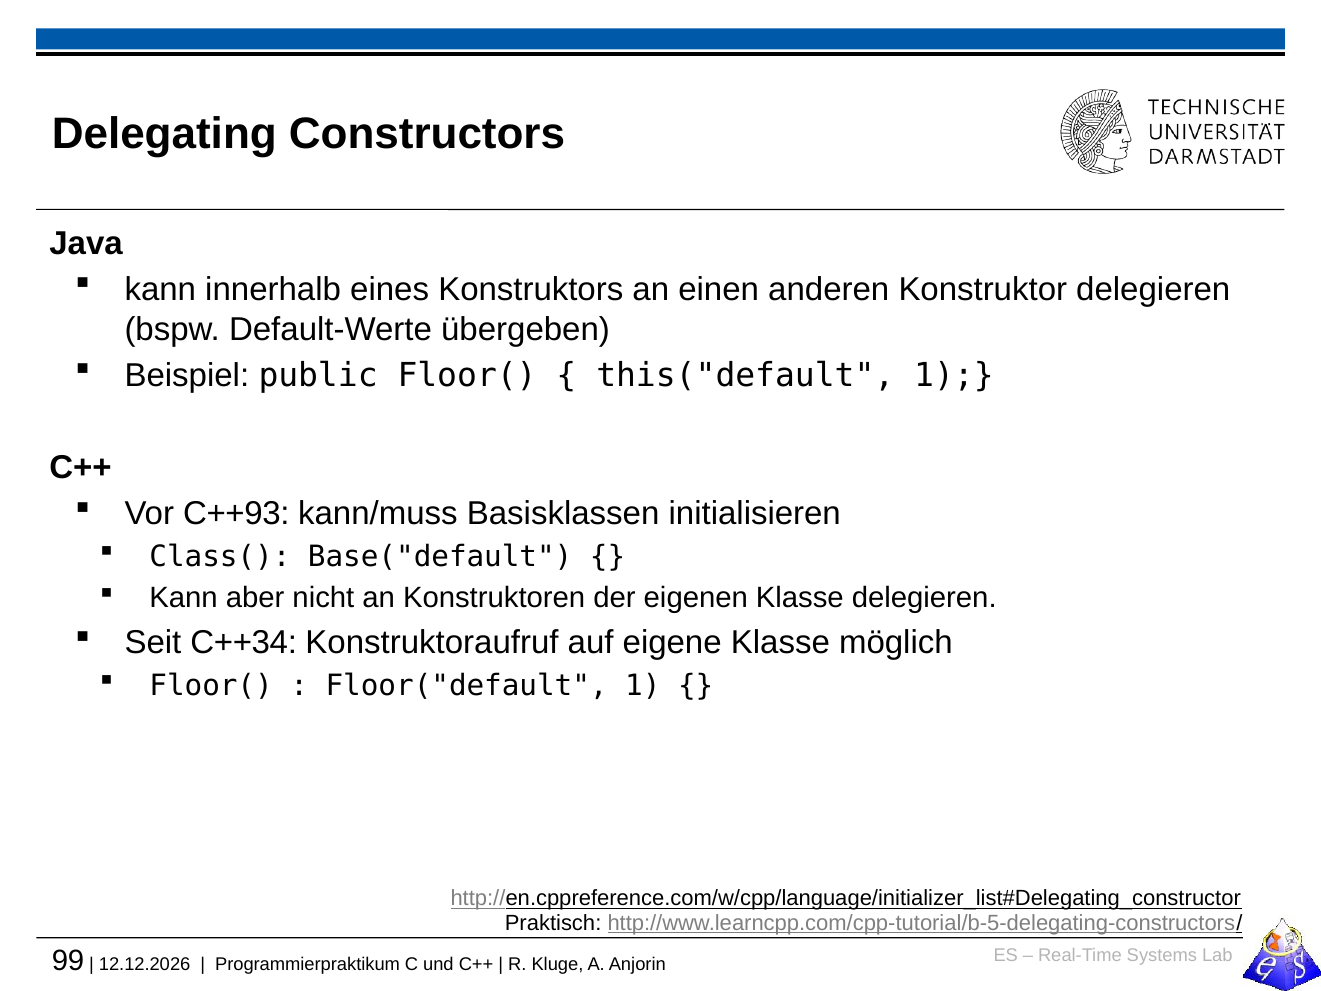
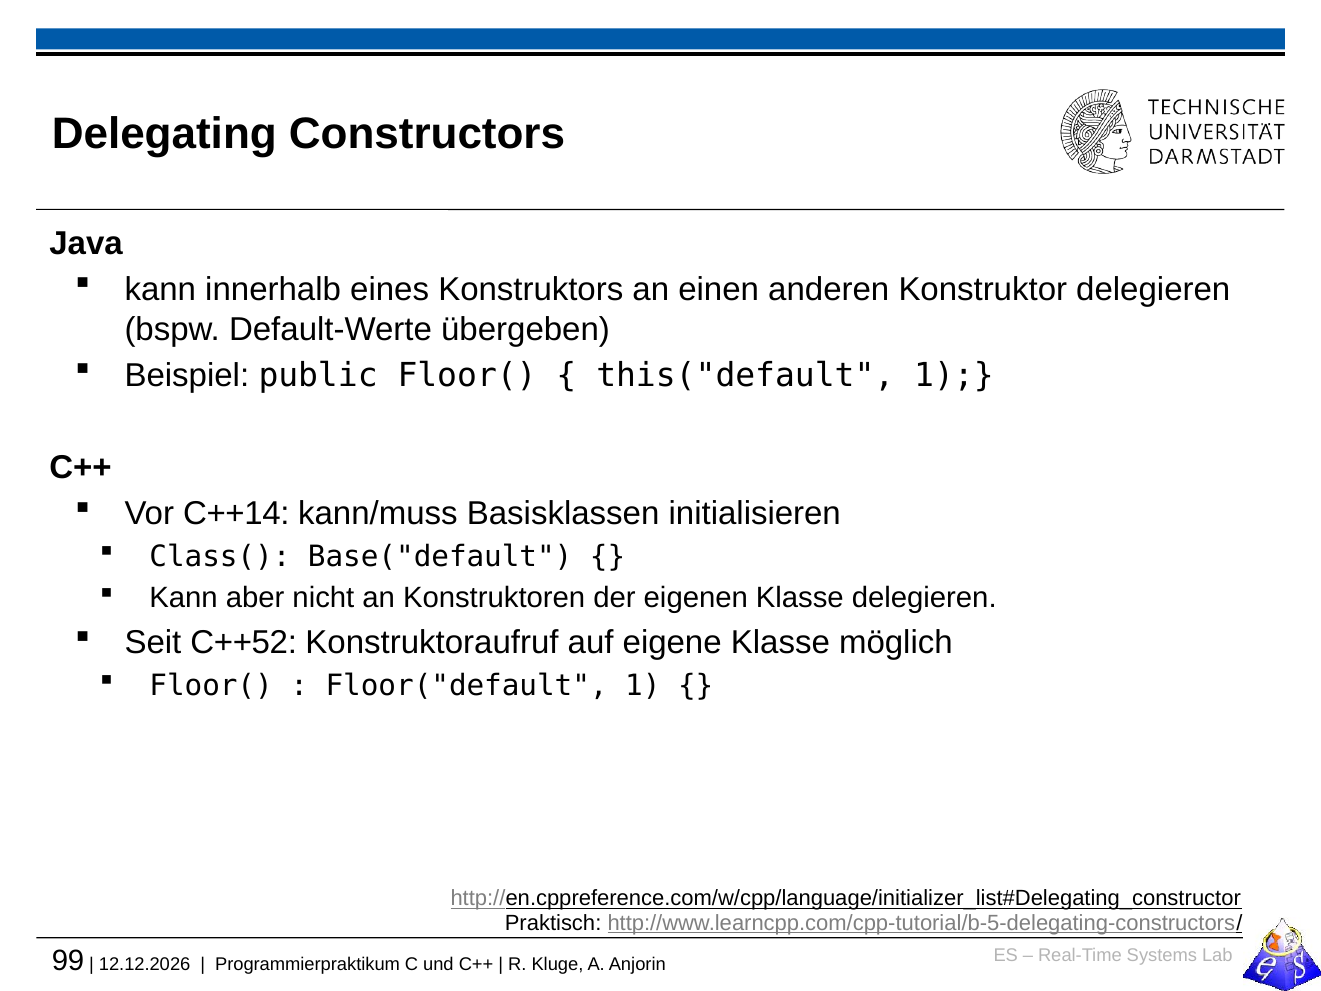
C++93: C++93 -> C++14
C++34: C++34 -> C++52
